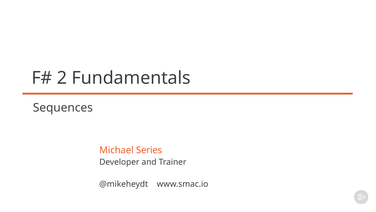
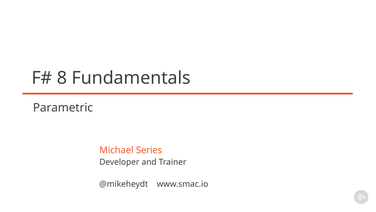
2: 2 -> 8
Sequences: Sequences -> Parametric
